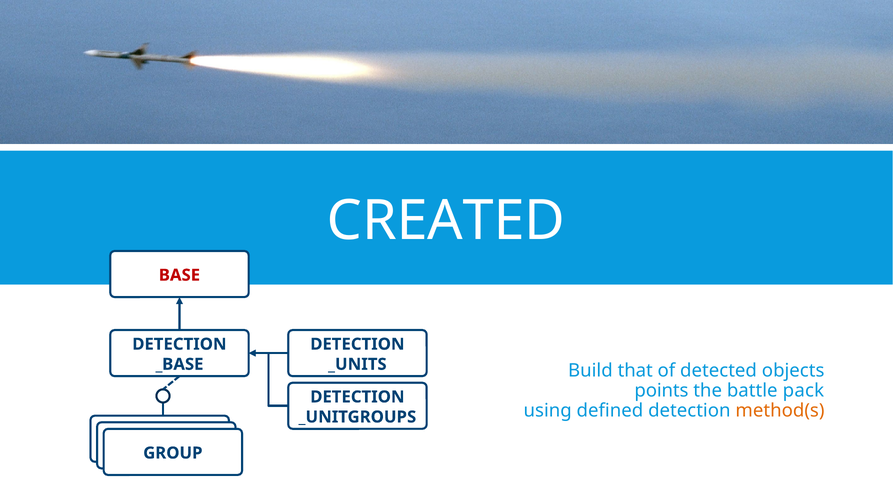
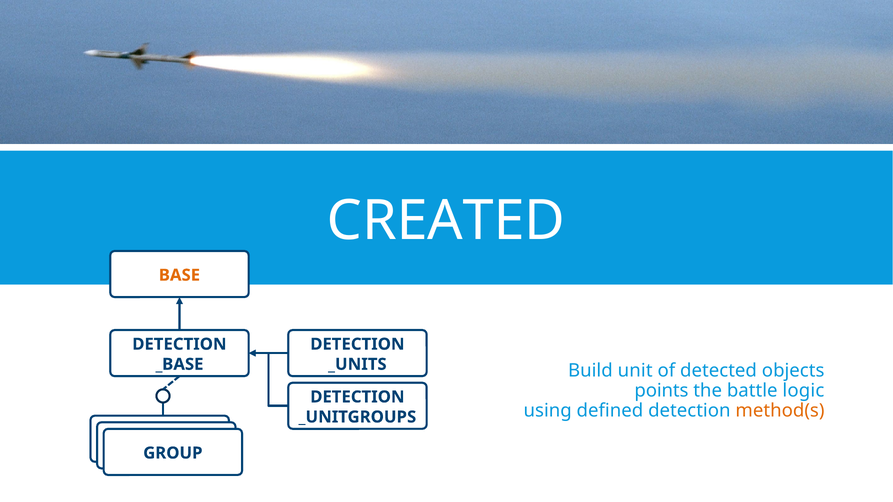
BASE colour: red -> orange
that: that -> unit
pack: pack -> logic
